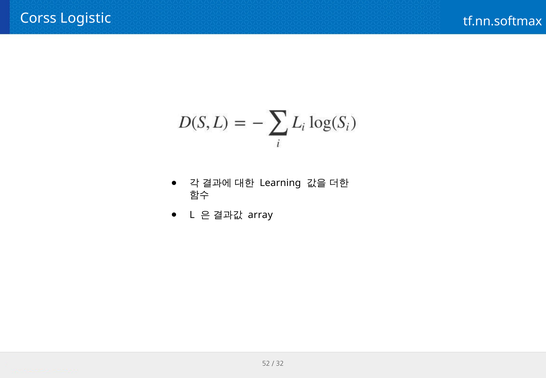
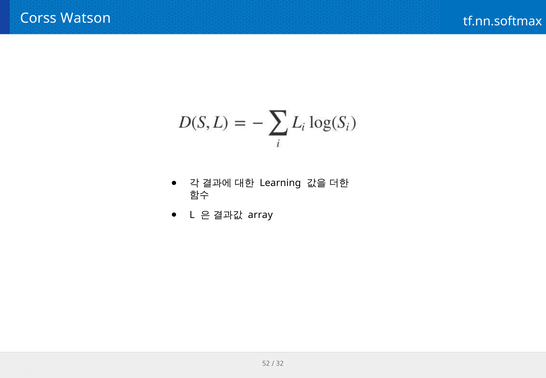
Logistic: Logistic -> Watson
